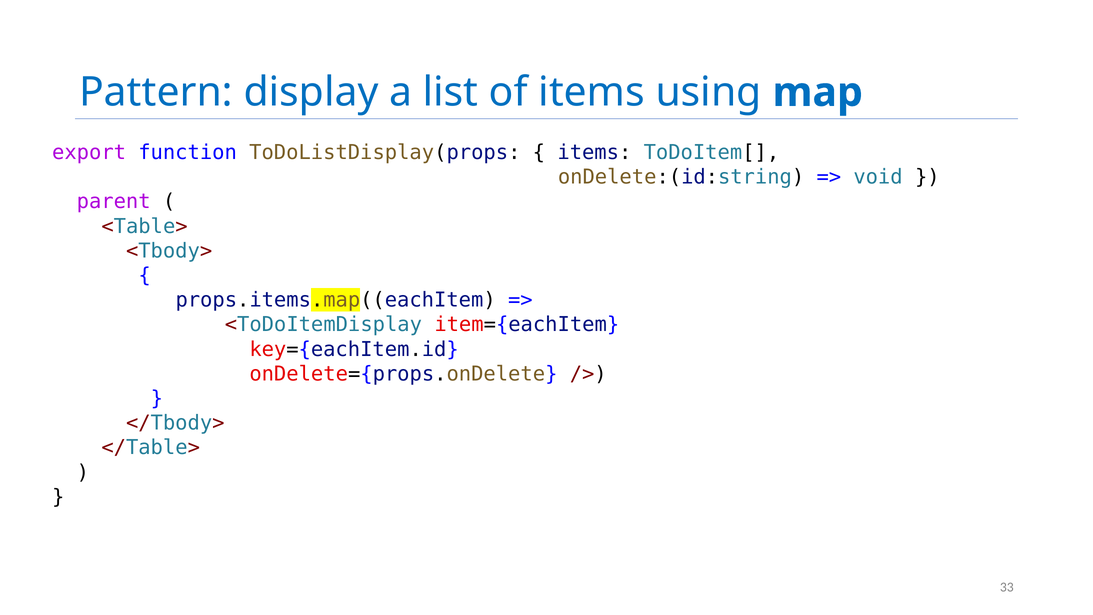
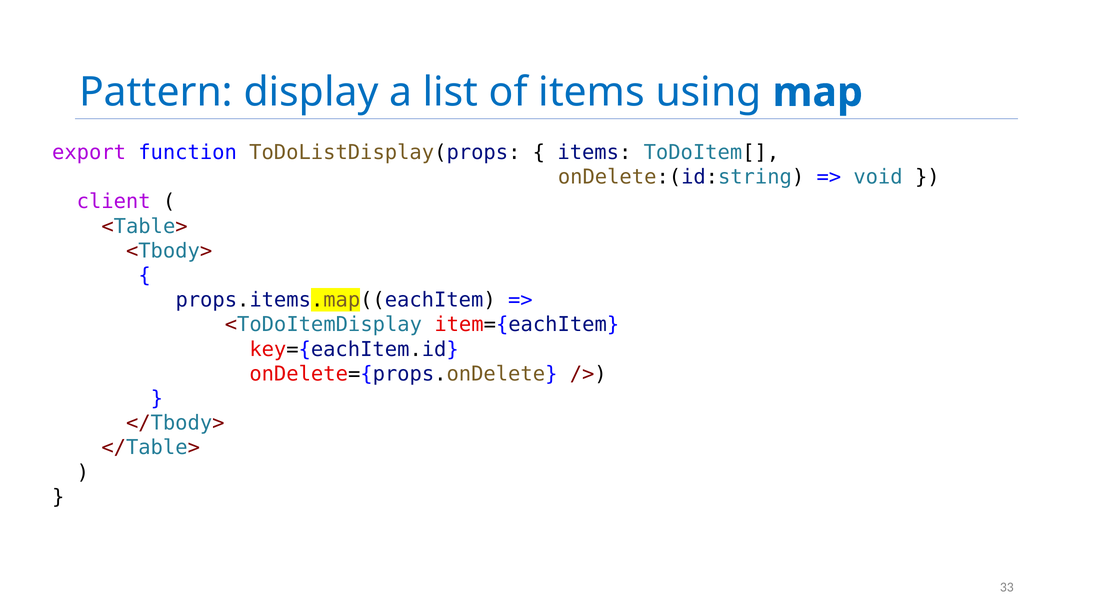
parent: parent -> client
